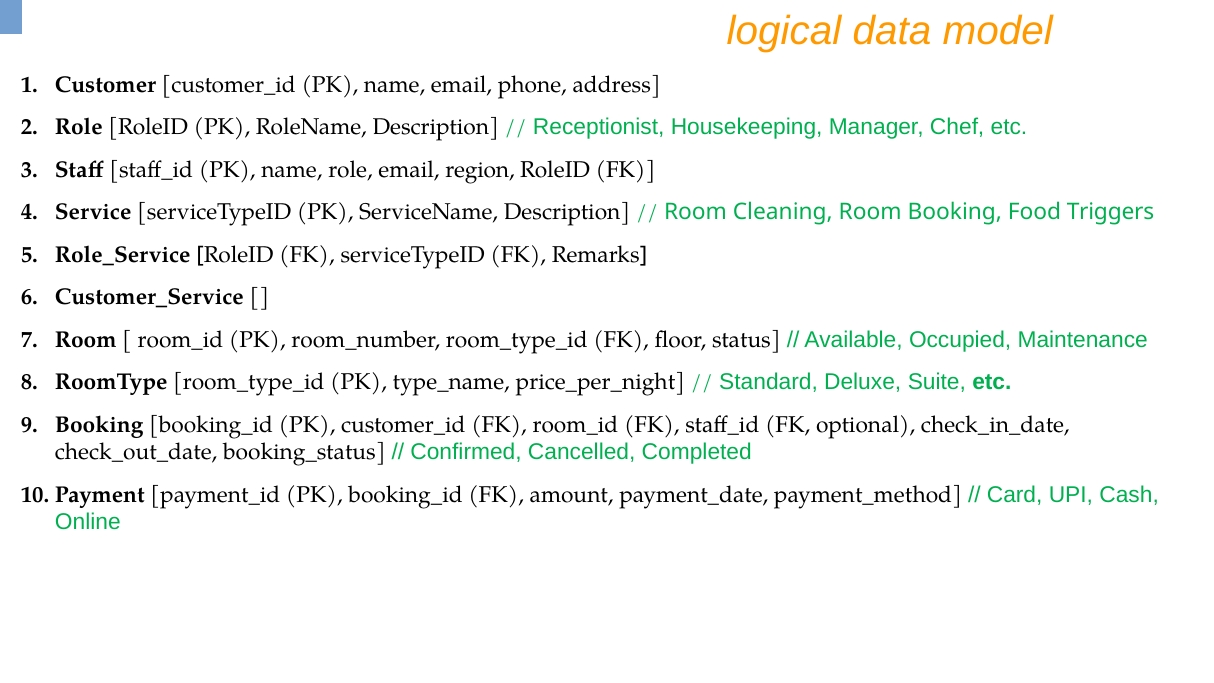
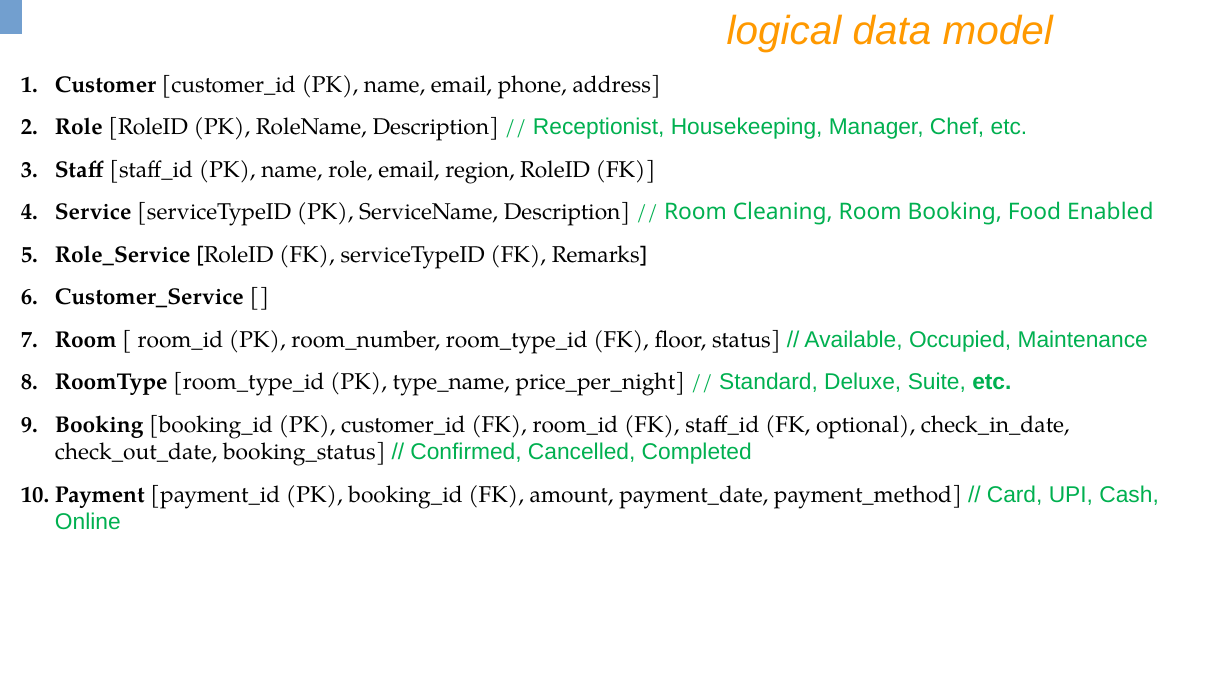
Triggers: Triggers -> Enabled
